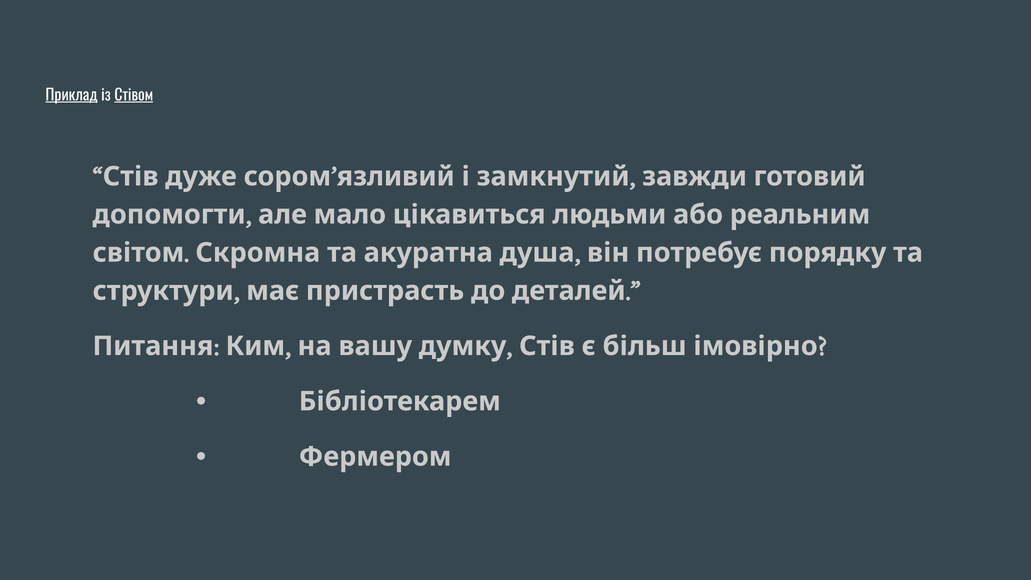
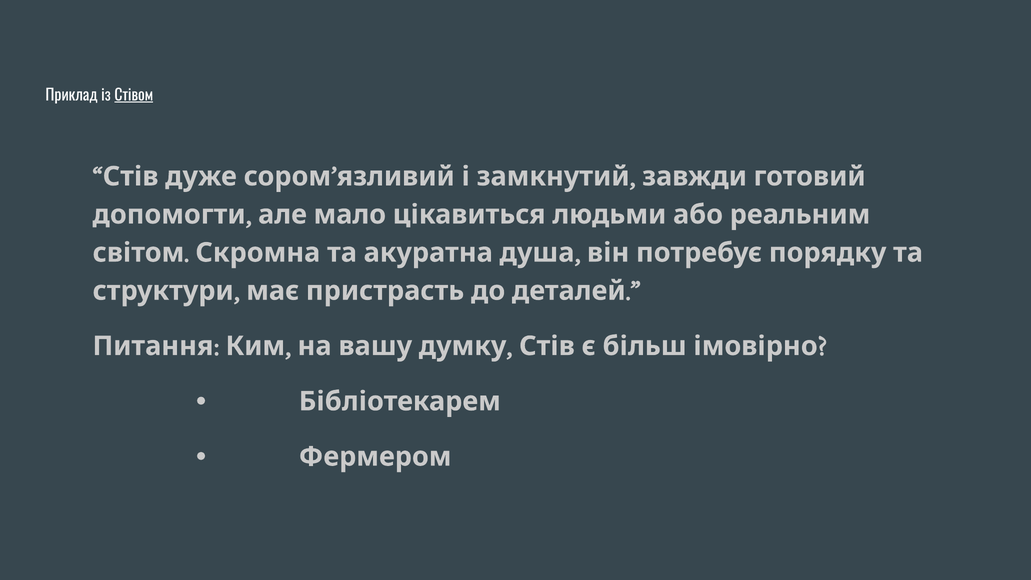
Приклад underline: present -> none
